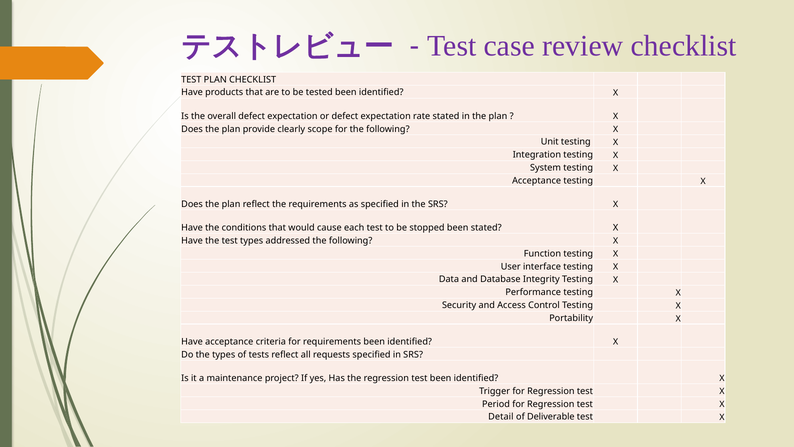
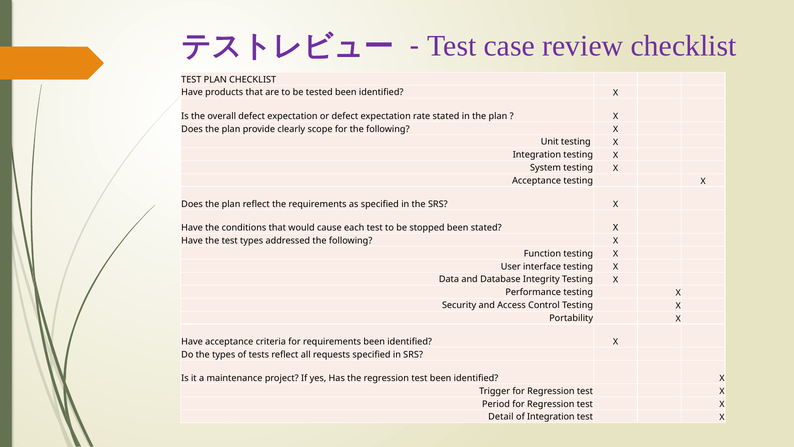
of Deliverable: Deliverable -> Integration
